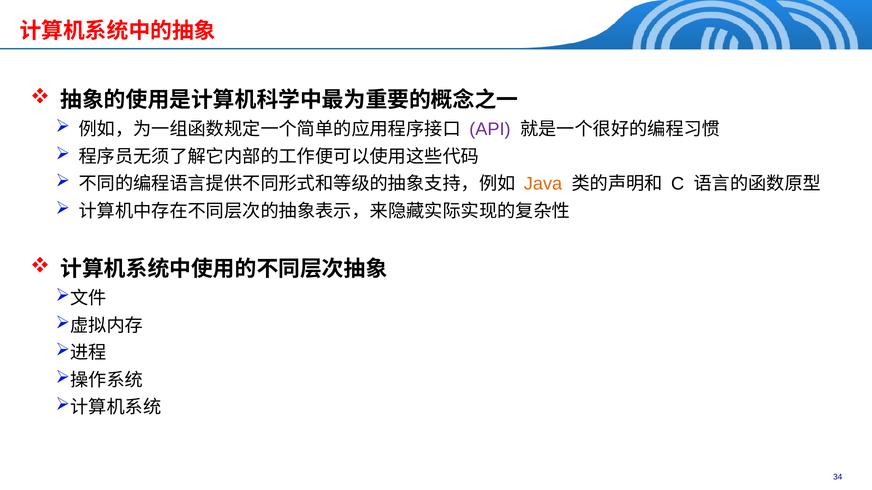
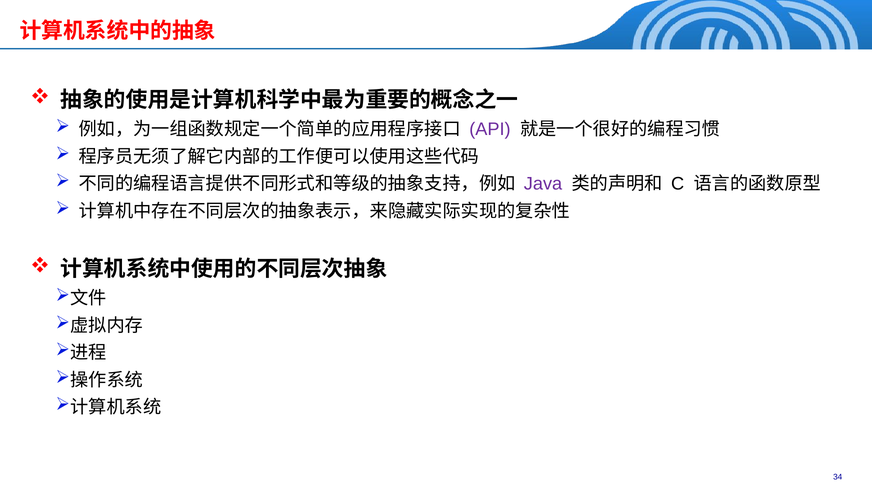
Java colour: orange -> purple
